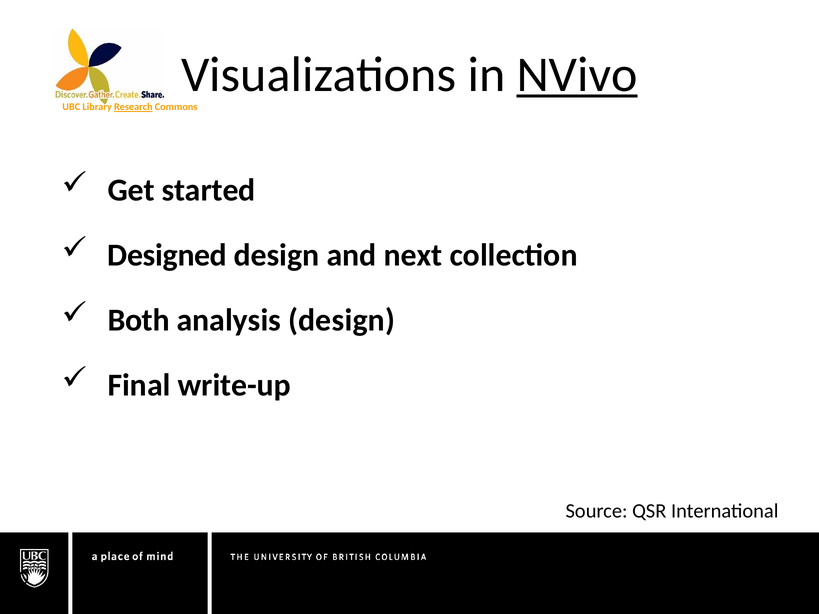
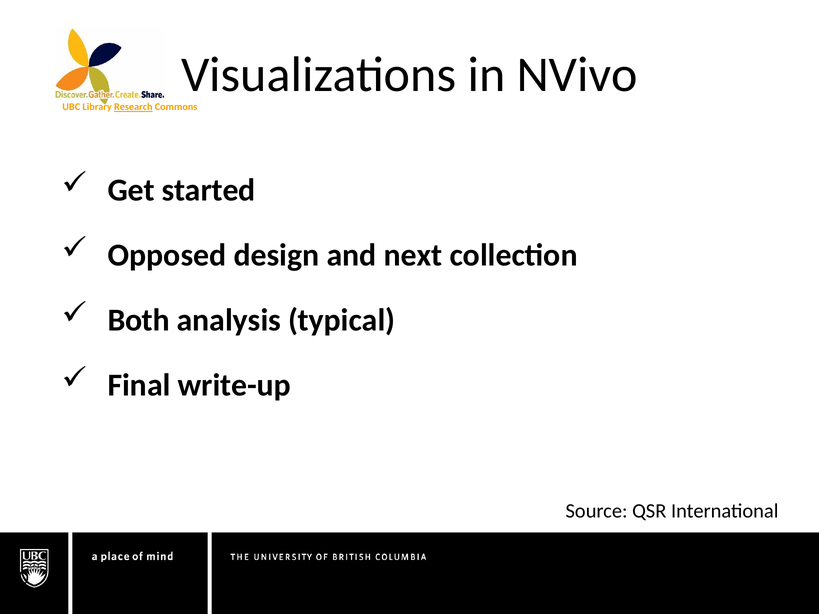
NVivo underline: present -> none
Designed: Designed -> Opposed
analysis design: design -> typical
